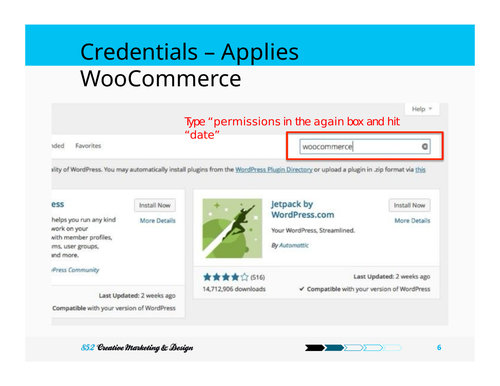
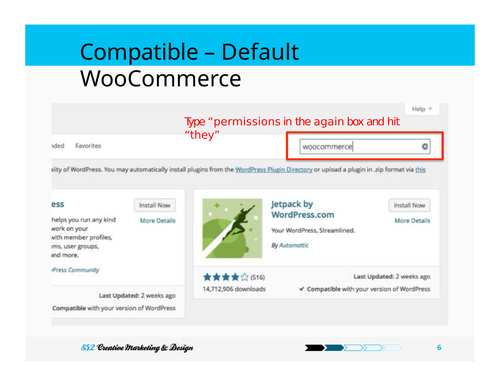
Credentials: Credentials -> Compatible
Applies: Applies -> Default
date: date -> they
